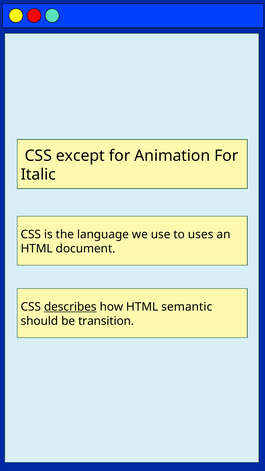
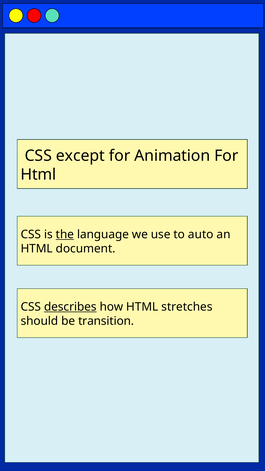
Italic at (38, 175): Italic -> Html
the underline: none -> present
uses: uses -> auto
semantic: semantic -> stretches
